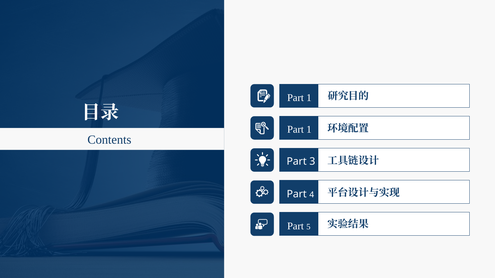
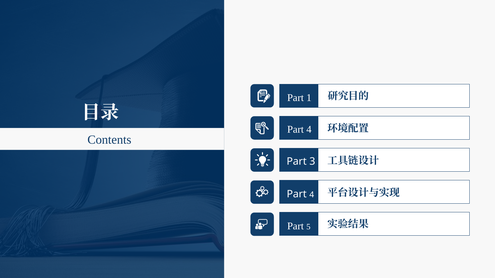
1 at (309, 130): 1 -> 4
